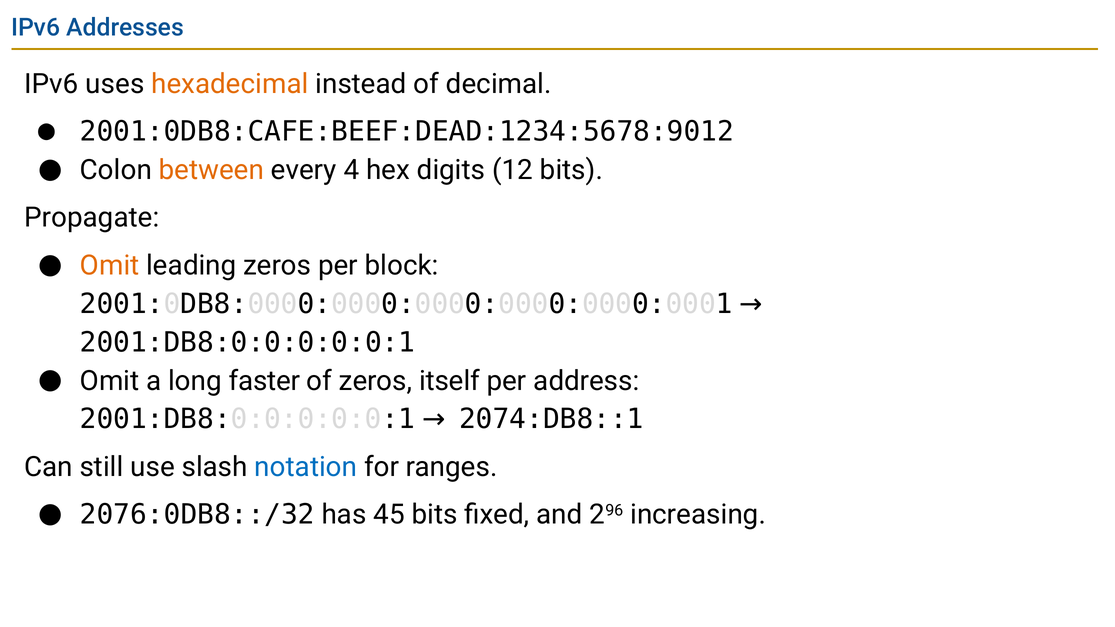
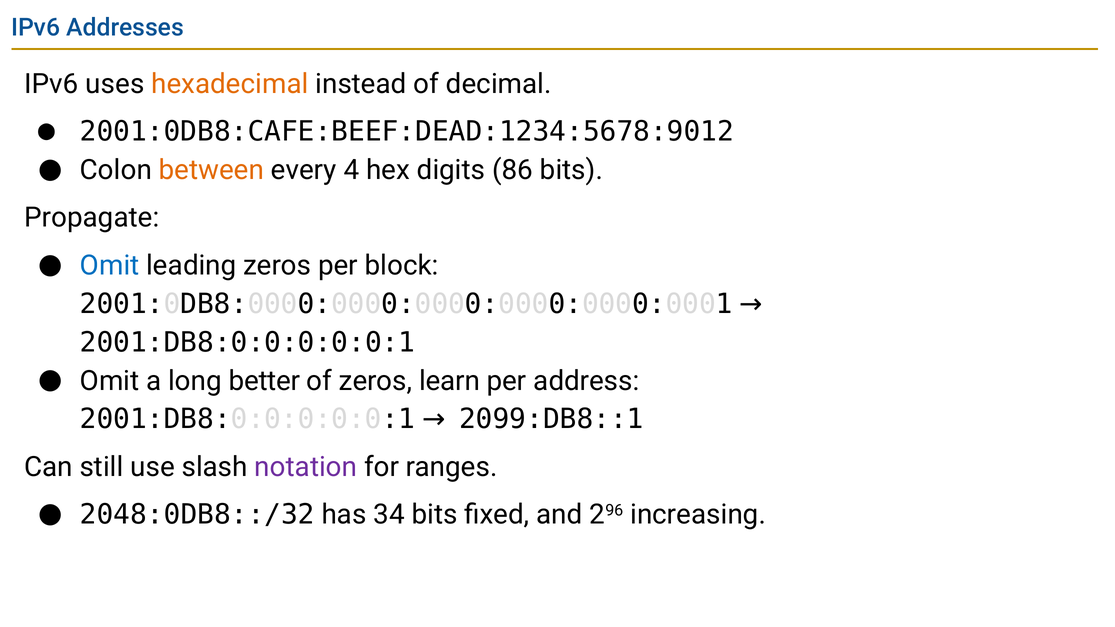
12: 12 -> 86
Omit at (110, 266) colour: orange -> blue
faster: faster -> better
itself: itself -> learn
2074:DB8::1: 2074:DB8::1 -> 2099:DB8::1
notation colour: blue -> purple
2076:0DB8::/32: 2076:0DB8::/32 -> 2048:0DB8::/32
45: 45 -> 34
